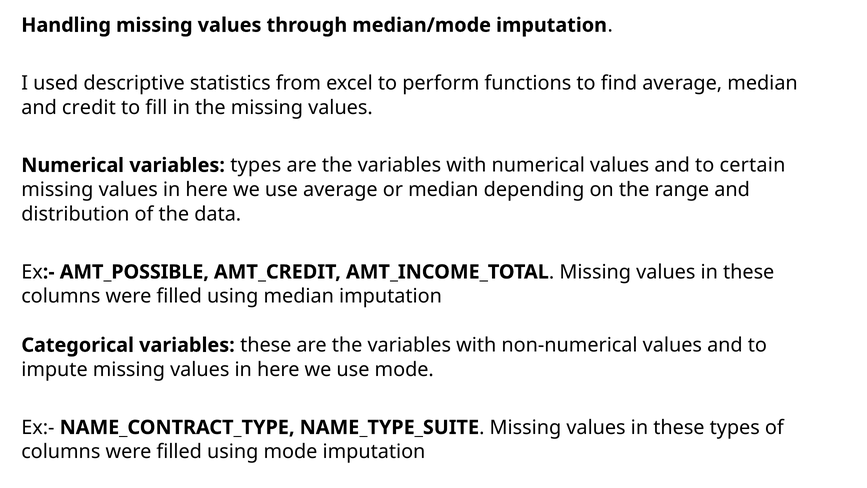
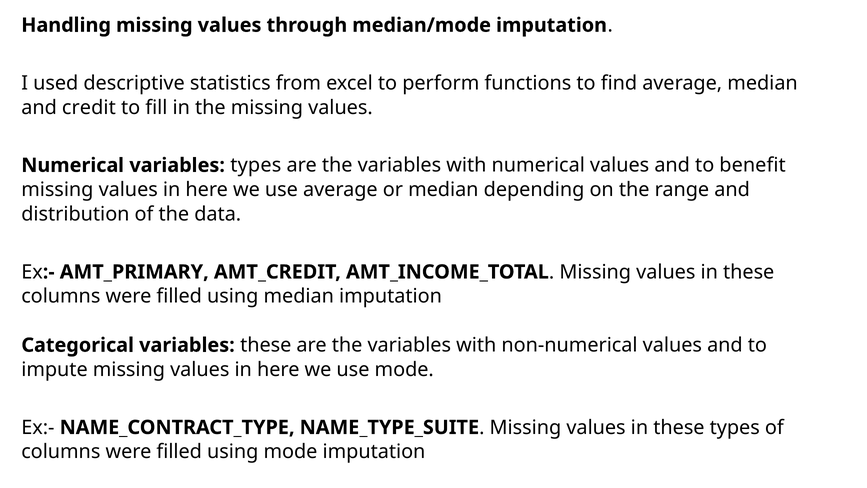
certain: certain -> benefit
AMT_POSSIBLE: AMT_POSSIBLE -> AMT_PRIMARY
